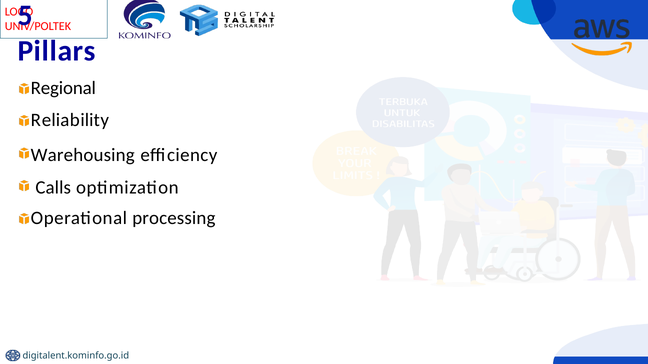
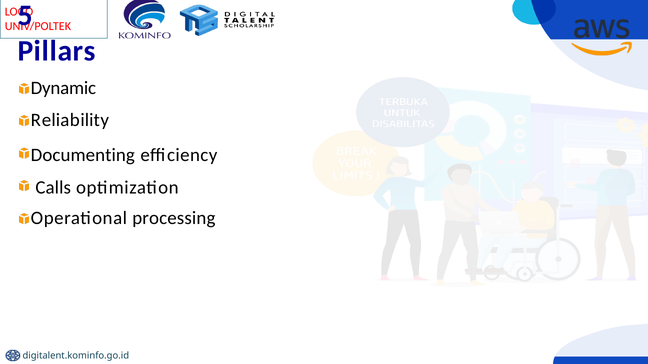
Regional: Regional -> Dynamic
Warehousing: Warehousing -> Documenting
